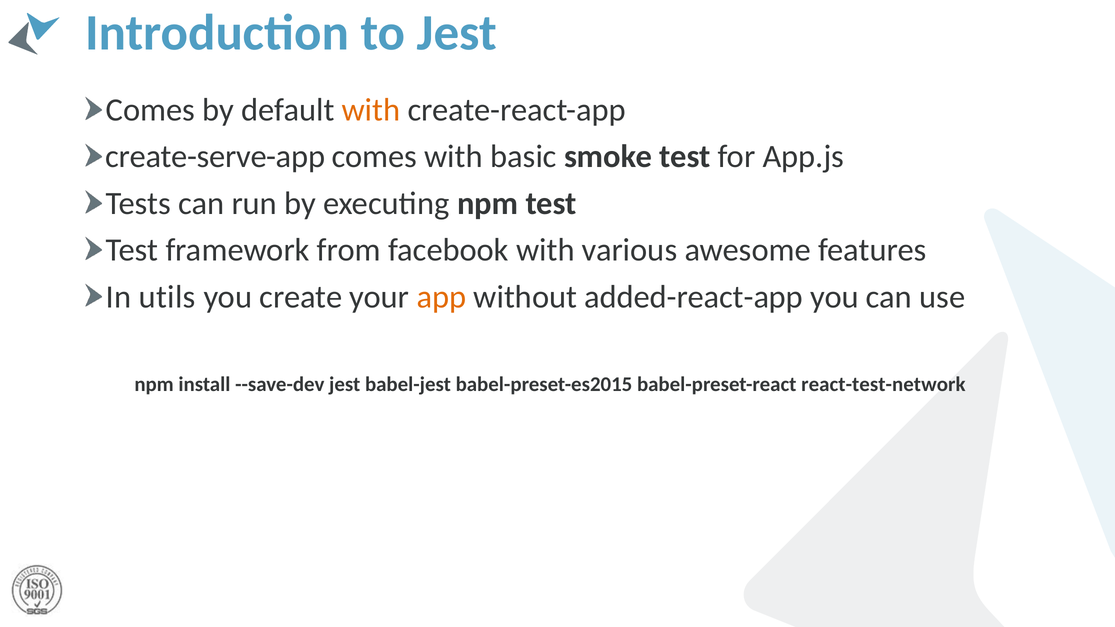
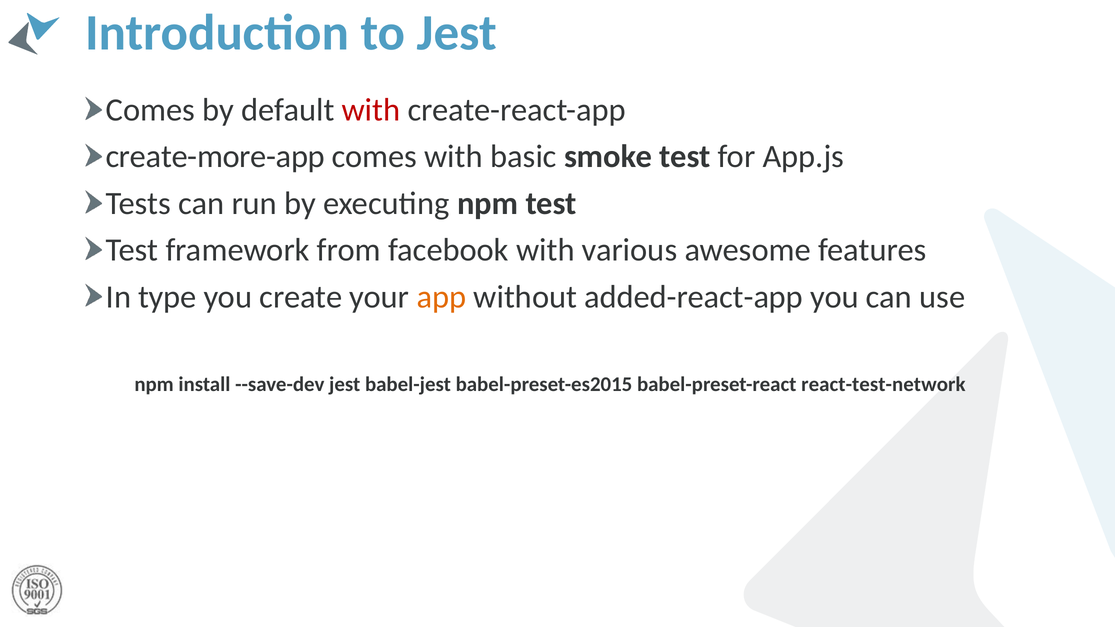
with at (371, 110) colour: orange -> red
create-serve-app: create-serve-app -> create-more-app
utils: utils -> type
